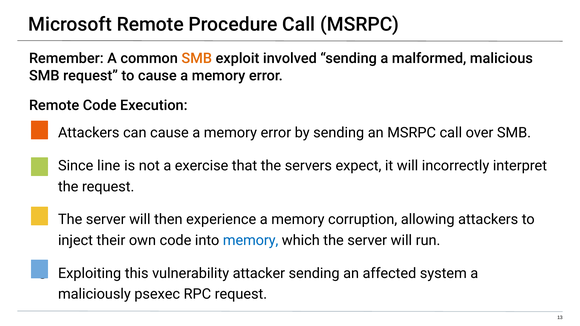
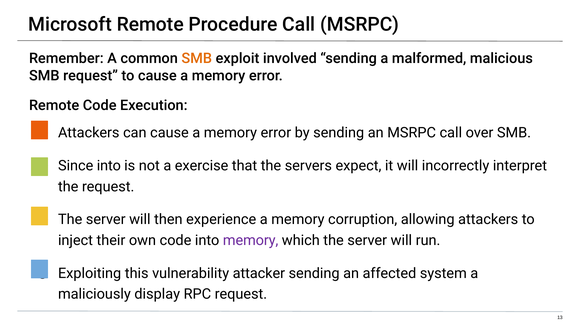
Since line: line -> into
memory at (251, 241) colour: blue -> purple
psexec: psexec -> display
